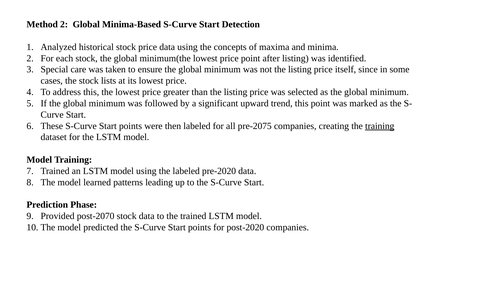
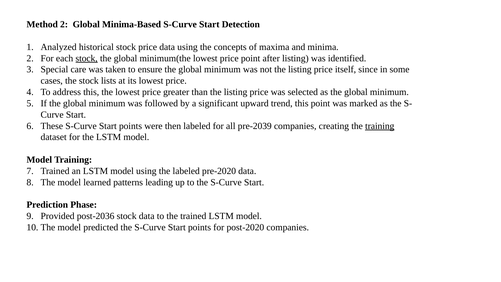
stock at (87, 58) underline: none -> present
pre-2075: pre-2075 -> pre-2039
post-2070: post-2070 -> post-2036
